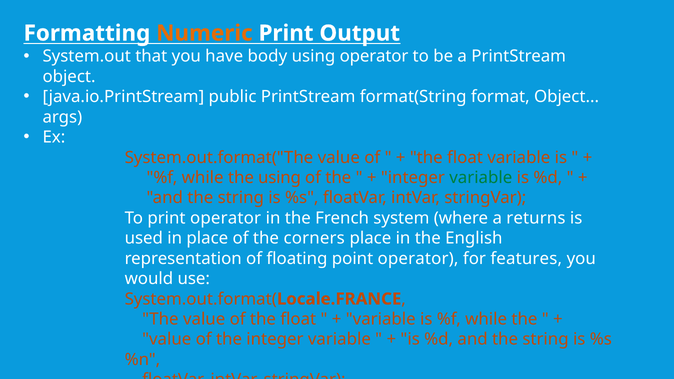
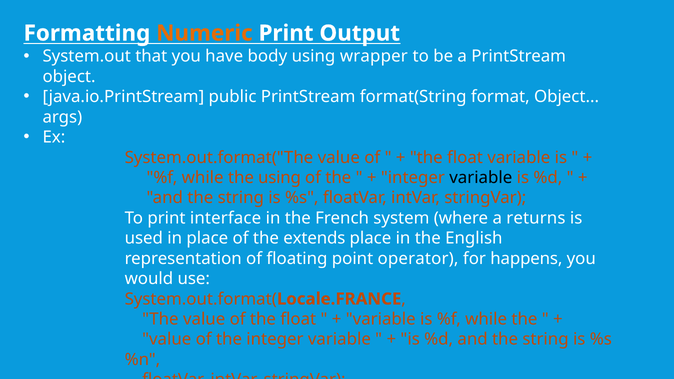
using operator: operator -> wrapper
variable at (481, 178) colour: green -> black
print operator: operator -> interface
corners: corners -> extends
features: features -> happens
